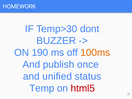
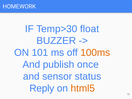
dont: dont -> float
190: 190 -> 101
unified: unified -> sensor
Temp: Temp -> Reply
html5 colour: red -> orange
